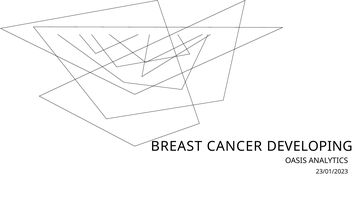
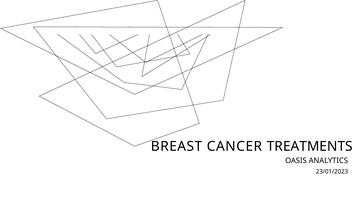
DEVELOPING: DEVELOPING -> TREATMENTS
